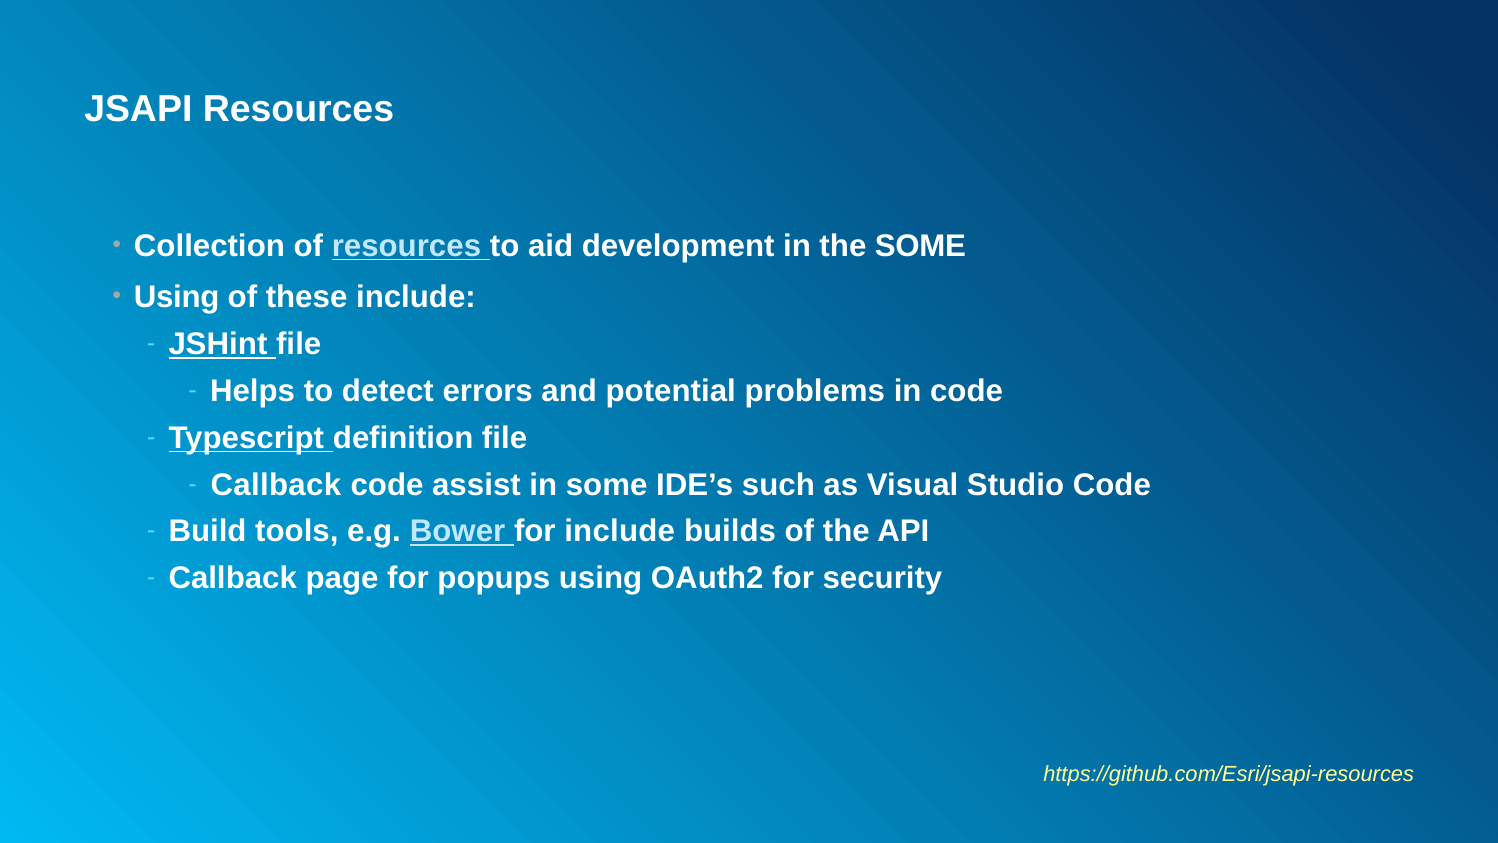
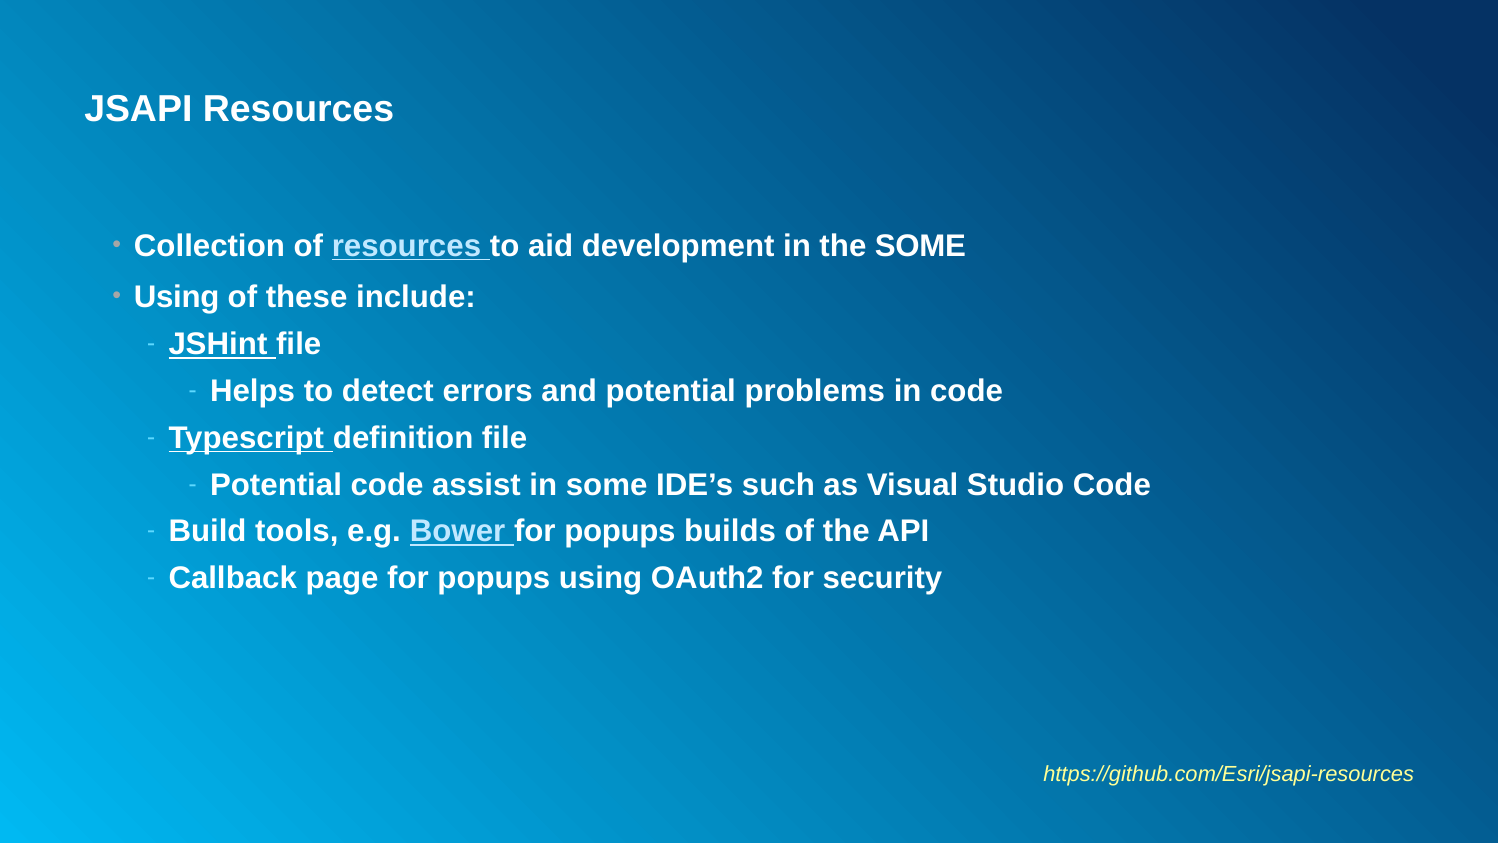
Callback at (276, 485): Callback -> Potential
Bower for include: include -> popups
